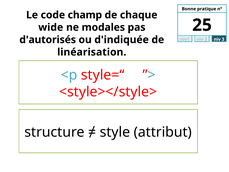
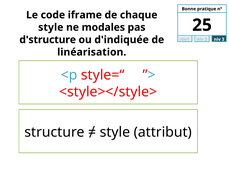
champ: champ -> iframe
wide at (51, 27): wide -> style
d'autorisés: d'autorisés -> d'structure
